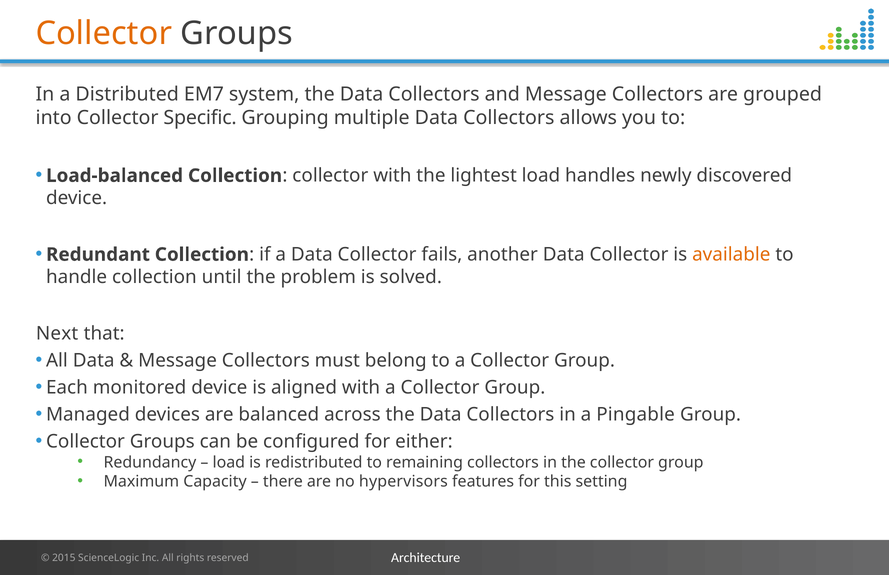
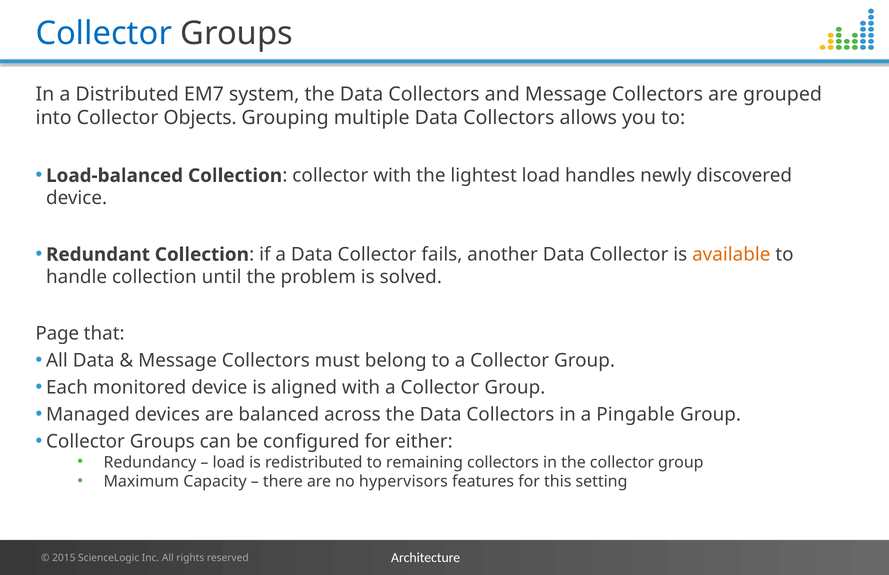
Collector at (104, 34) colour: orange -> blue
Specific: Specific -> Objects
Next: Next -> Page
